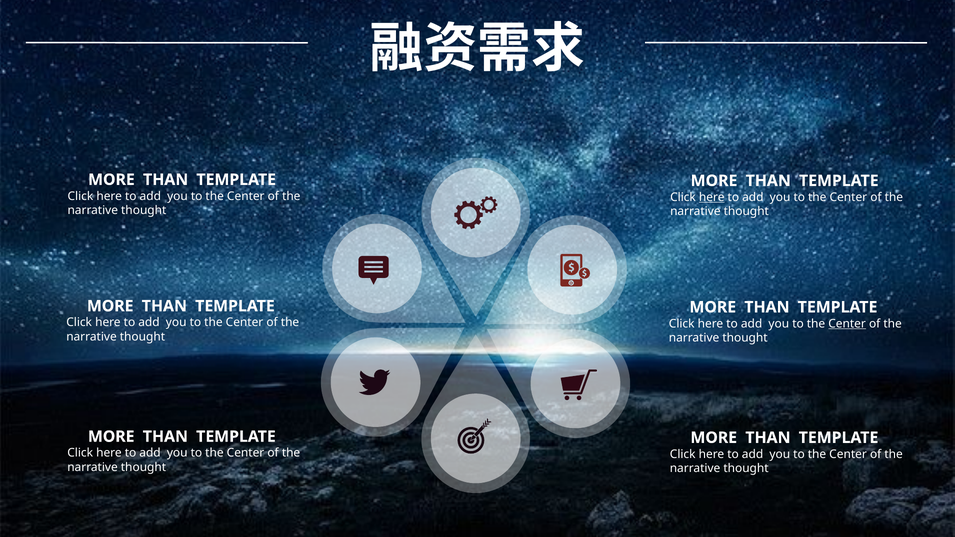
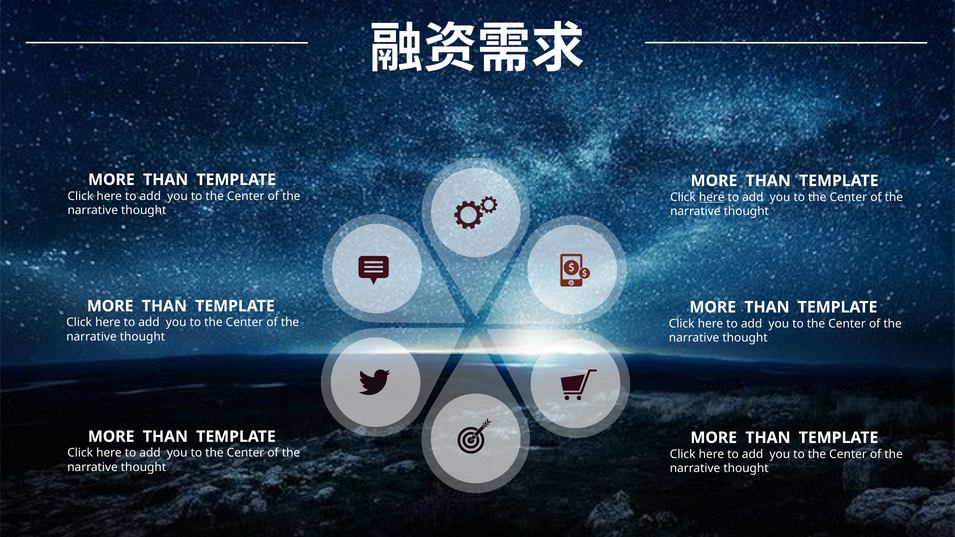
Center at (847, 324) underline: present -> none
